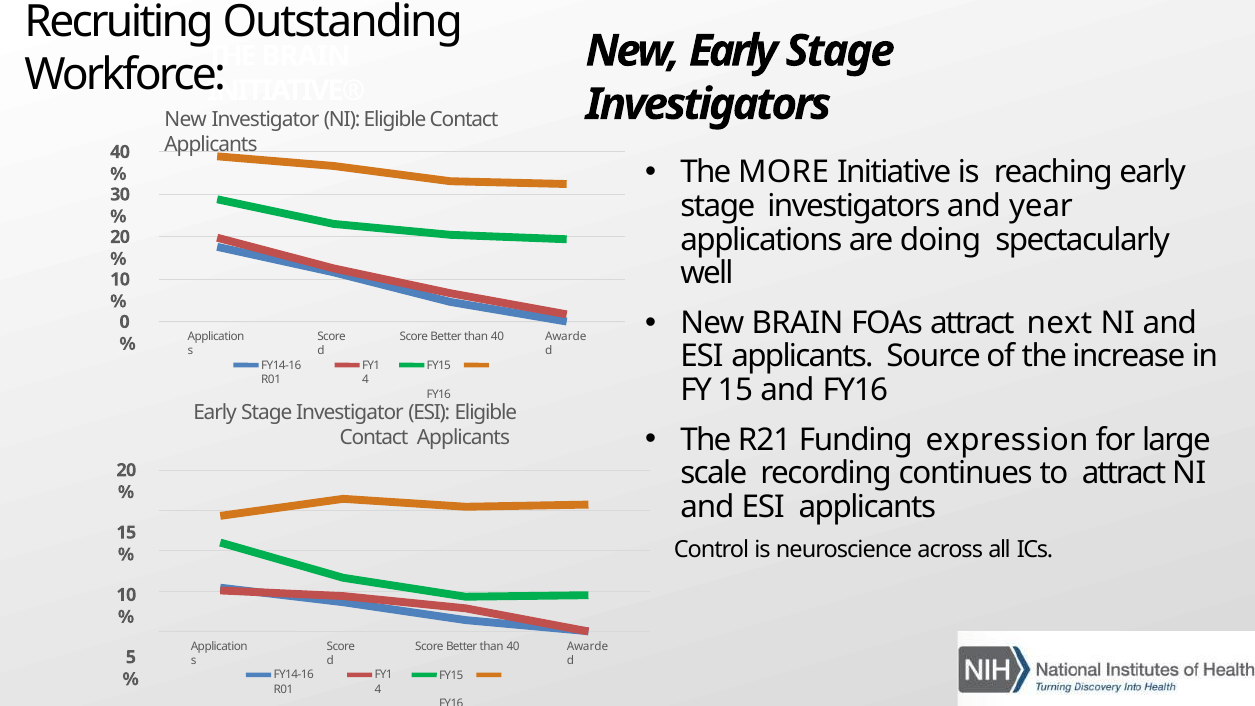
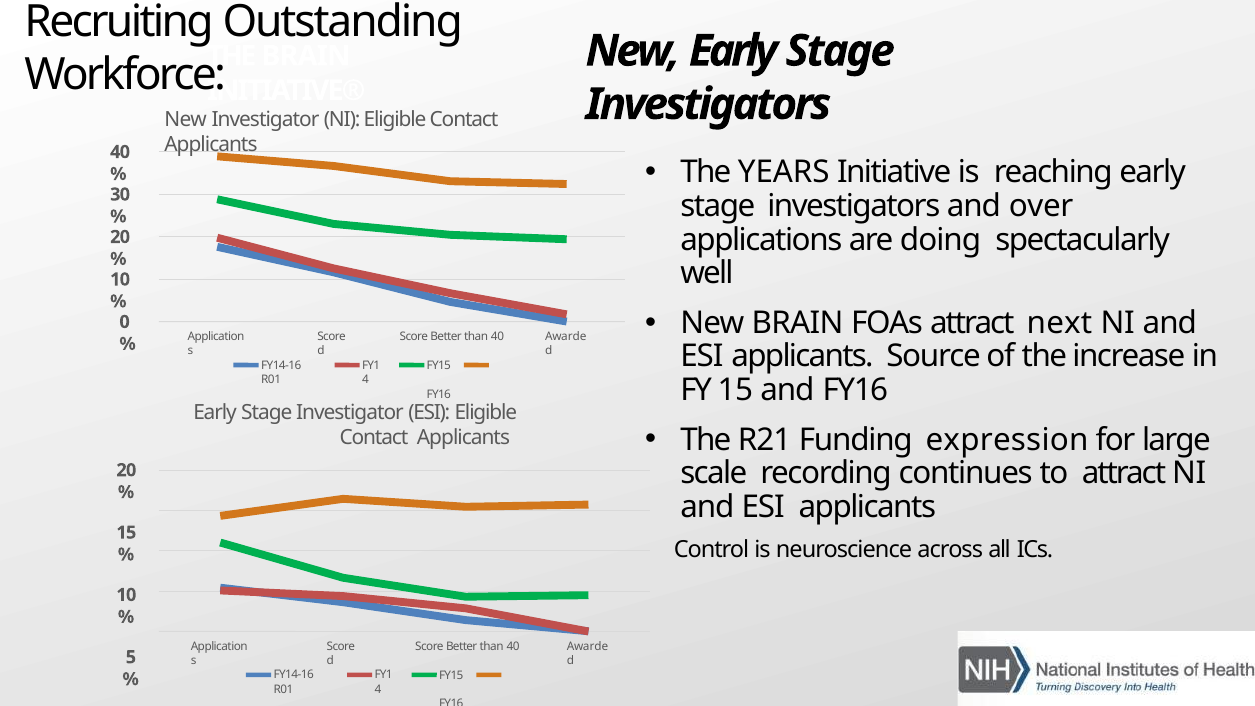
MORE: MORE -> YEARS
year: year -> over
